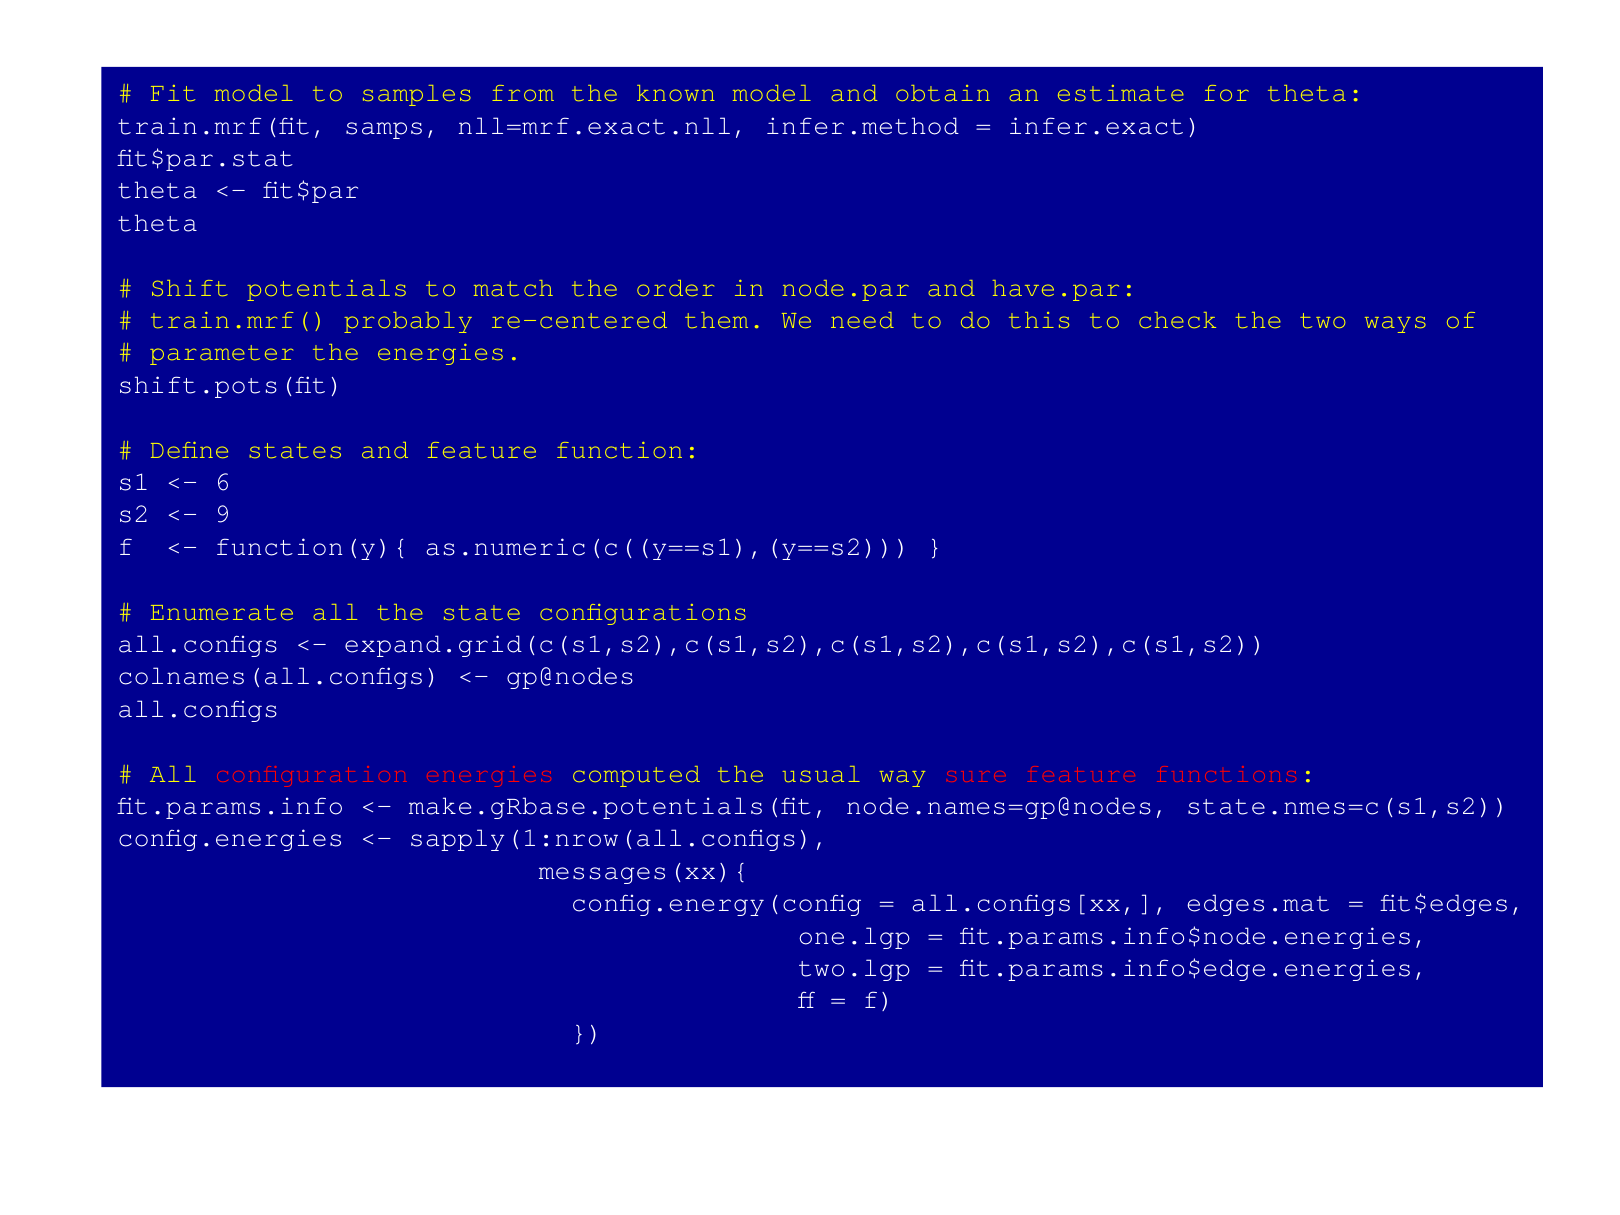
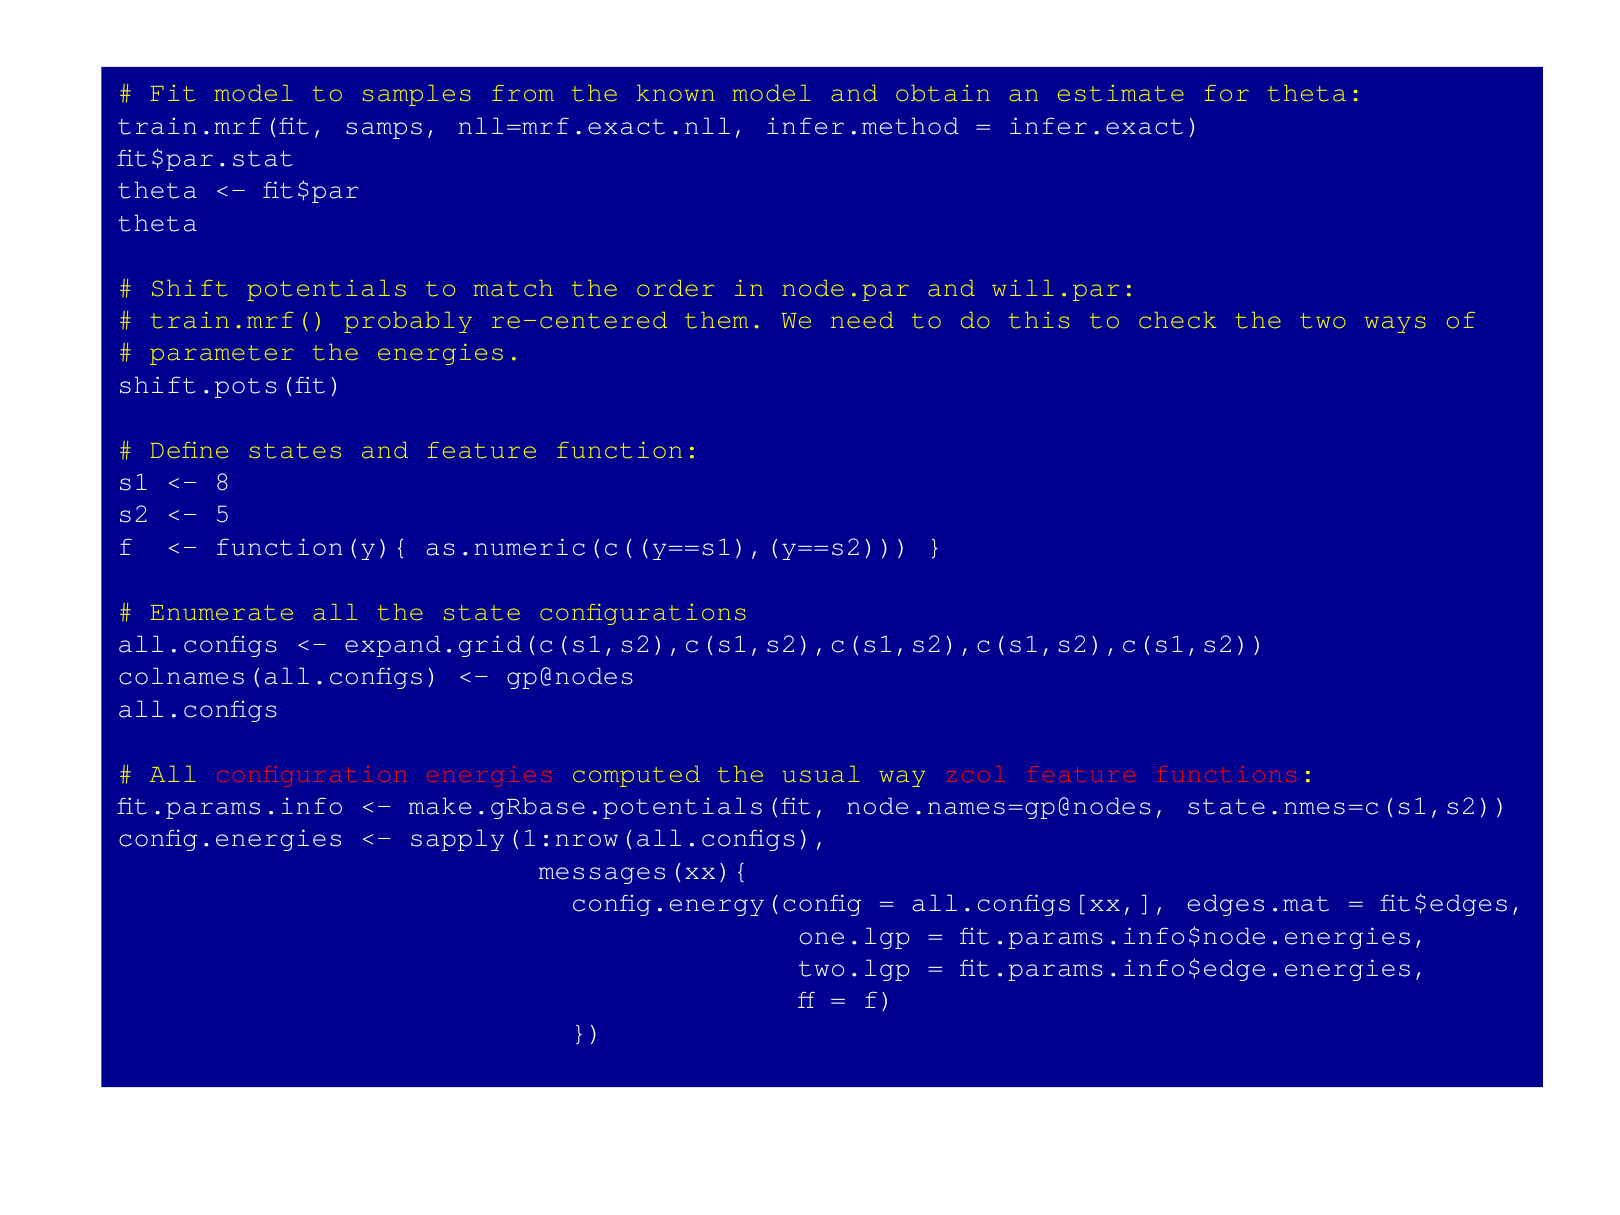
have.par: have.par -> will.par
6: 6 -> 8
9: 9 -> 5
sure: sure -> zcol
